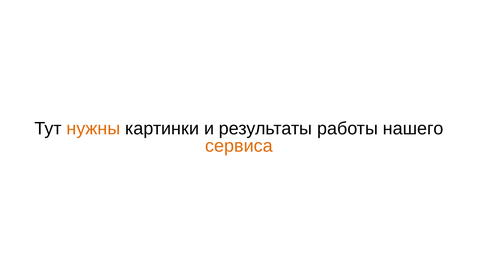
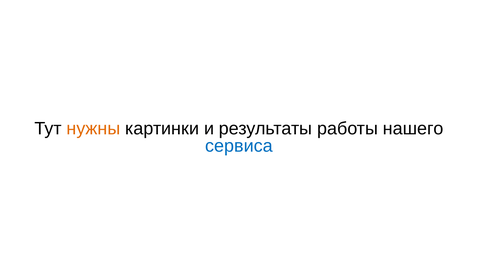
сервиса colour: orange -> blue
